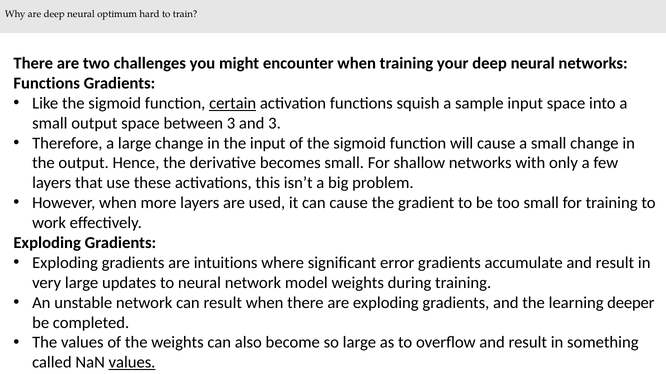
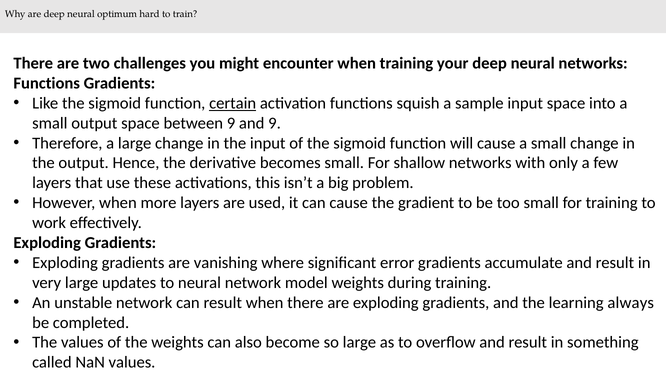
between 3: 3 -> 9
and 3: 3 -> 9
intuitions: intuitions -> vanishing
deeper: deeper -> always
values at (132, 363) underline: present -> none
